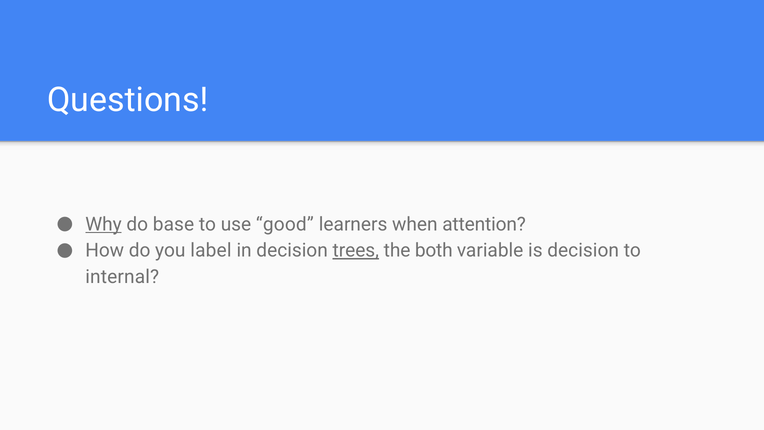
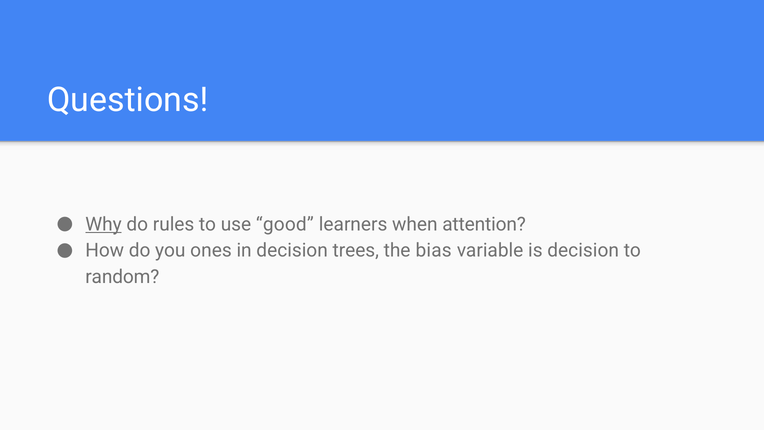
base: base -> rules
label: label -> ones
trees underline: present -> none
both: both -> bias
internal: internal -> random
